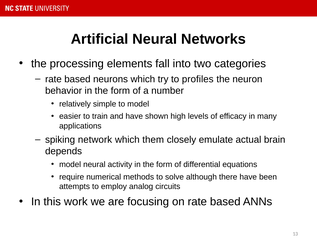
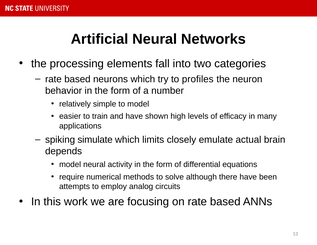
network: network -> simulate
them: them -> limits
